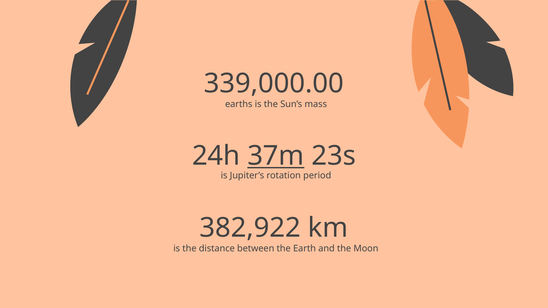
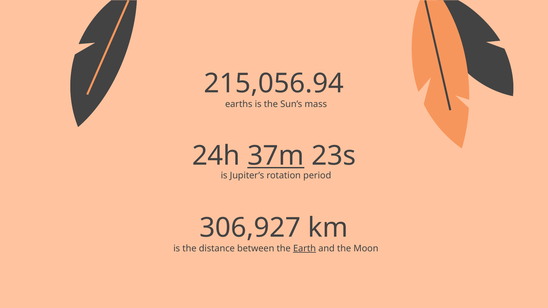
339,000.00: 339,000.00 -> 215,056.94
382,922: 382,922 -> 306,927
Earth underline: none -> present
